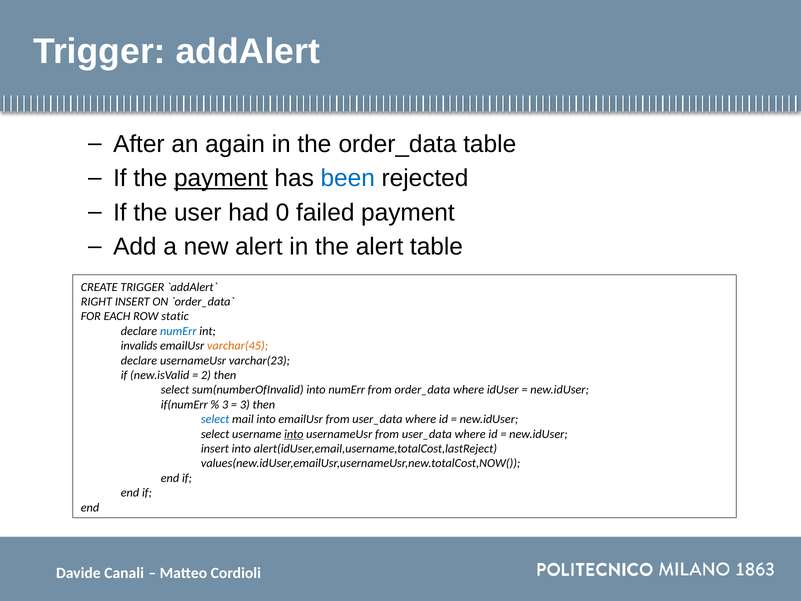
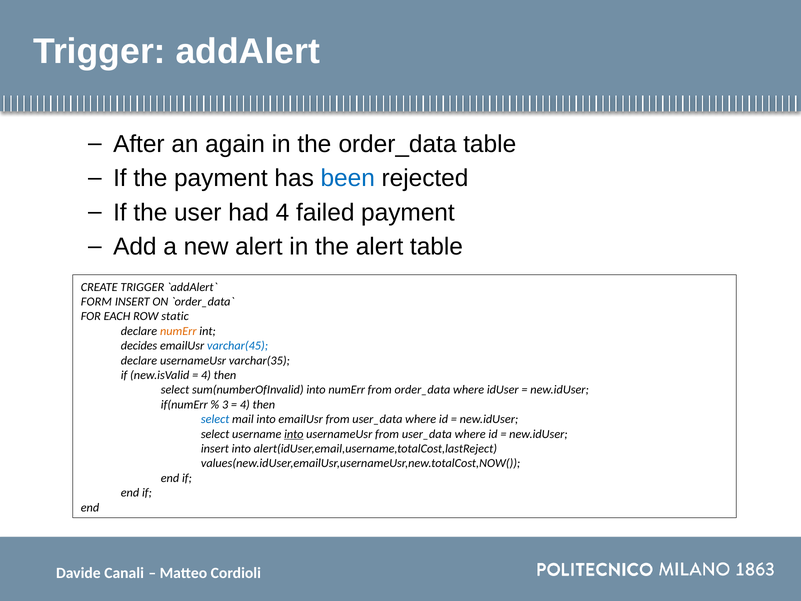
payment at (221, 178) underline: present -> none
had 0: 0 -> 4
RIGHT: RIGHT -> FORM
numErr at (178, 331) colour: blue -> orange
invalids: invalids -> decides
varchar(45 colour: orange -> blue
varchar(23: varchar(23 -> varchar(35
2 at (206, 375): 2 -> 4
3 at (245, 404): 3 -> 4
